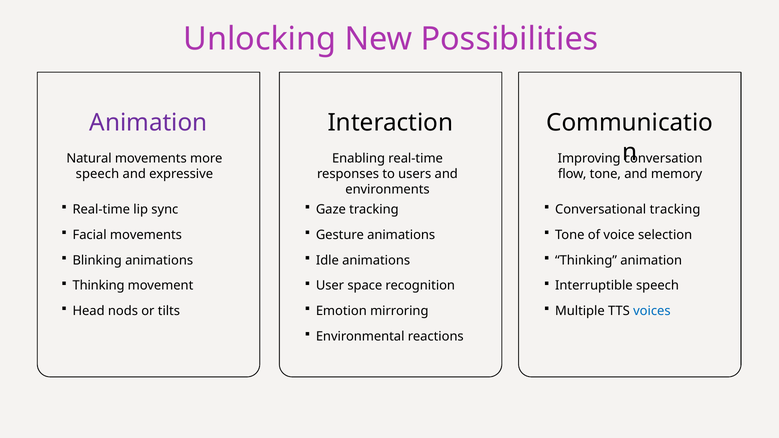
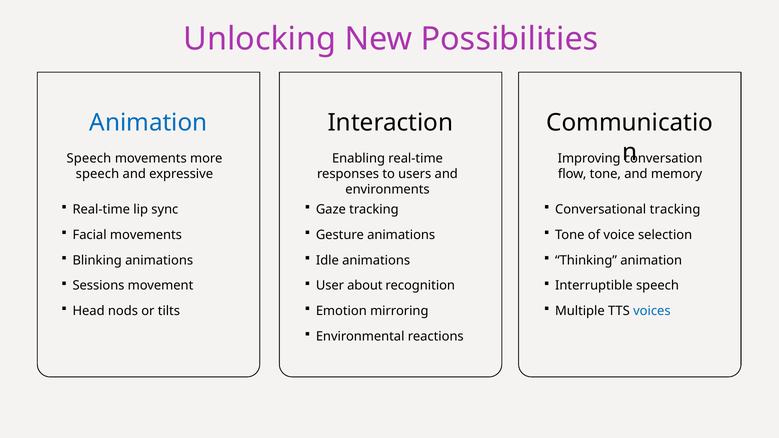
Animation at (148, 123) colour: purple -> blue
Natural at (89, 158): Natural -> Speech
Thinking at (99, 286): Thinking -> Sessions
space: space -> about
